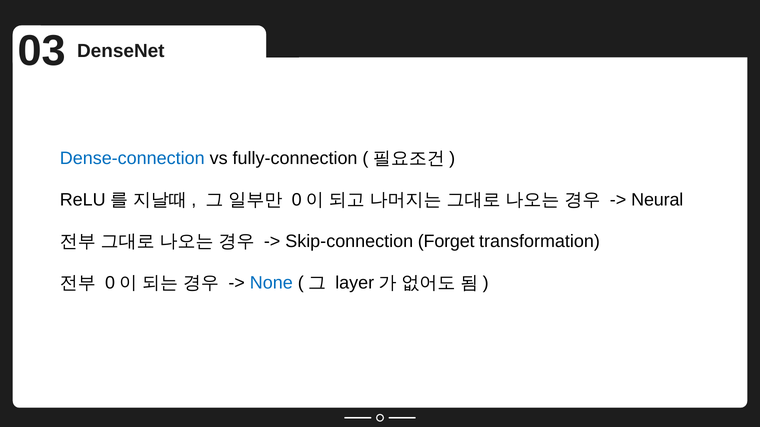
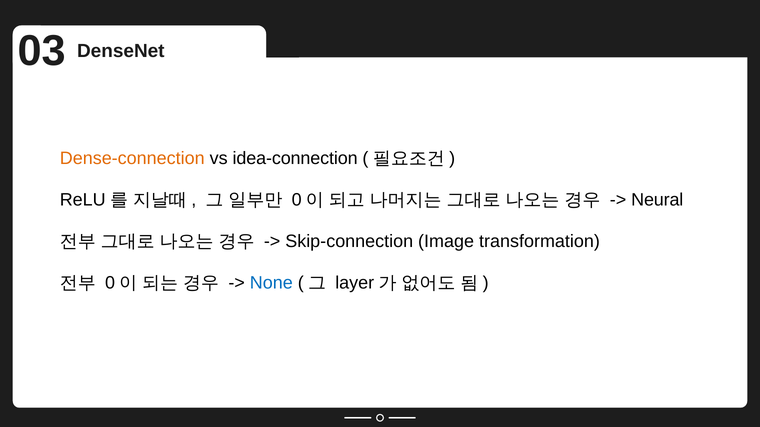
Dense-connection colour: blue -> orange
fully-connection: fully-connection -> idea-connection
Forget: Forget -> Image
